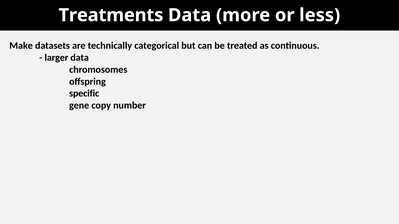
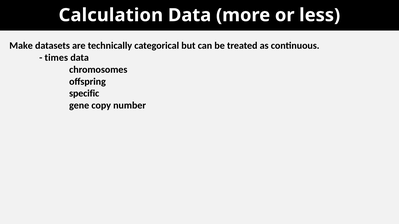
Treatments: Treatments -> Calculation
larger: larger -> times
